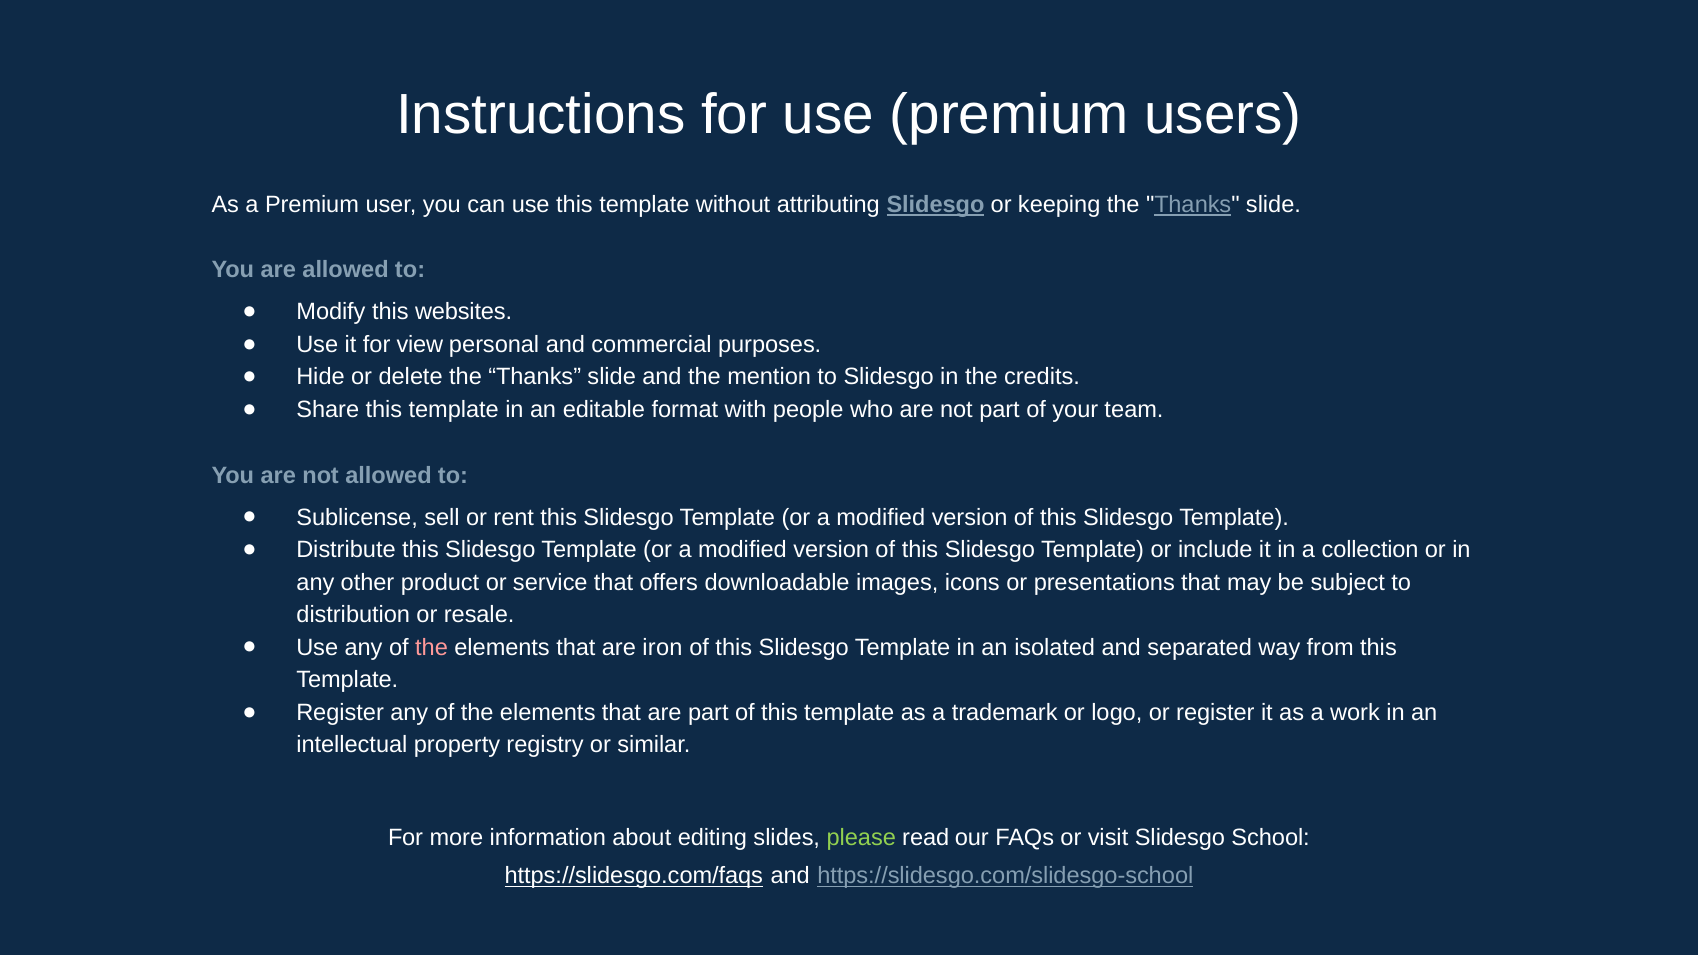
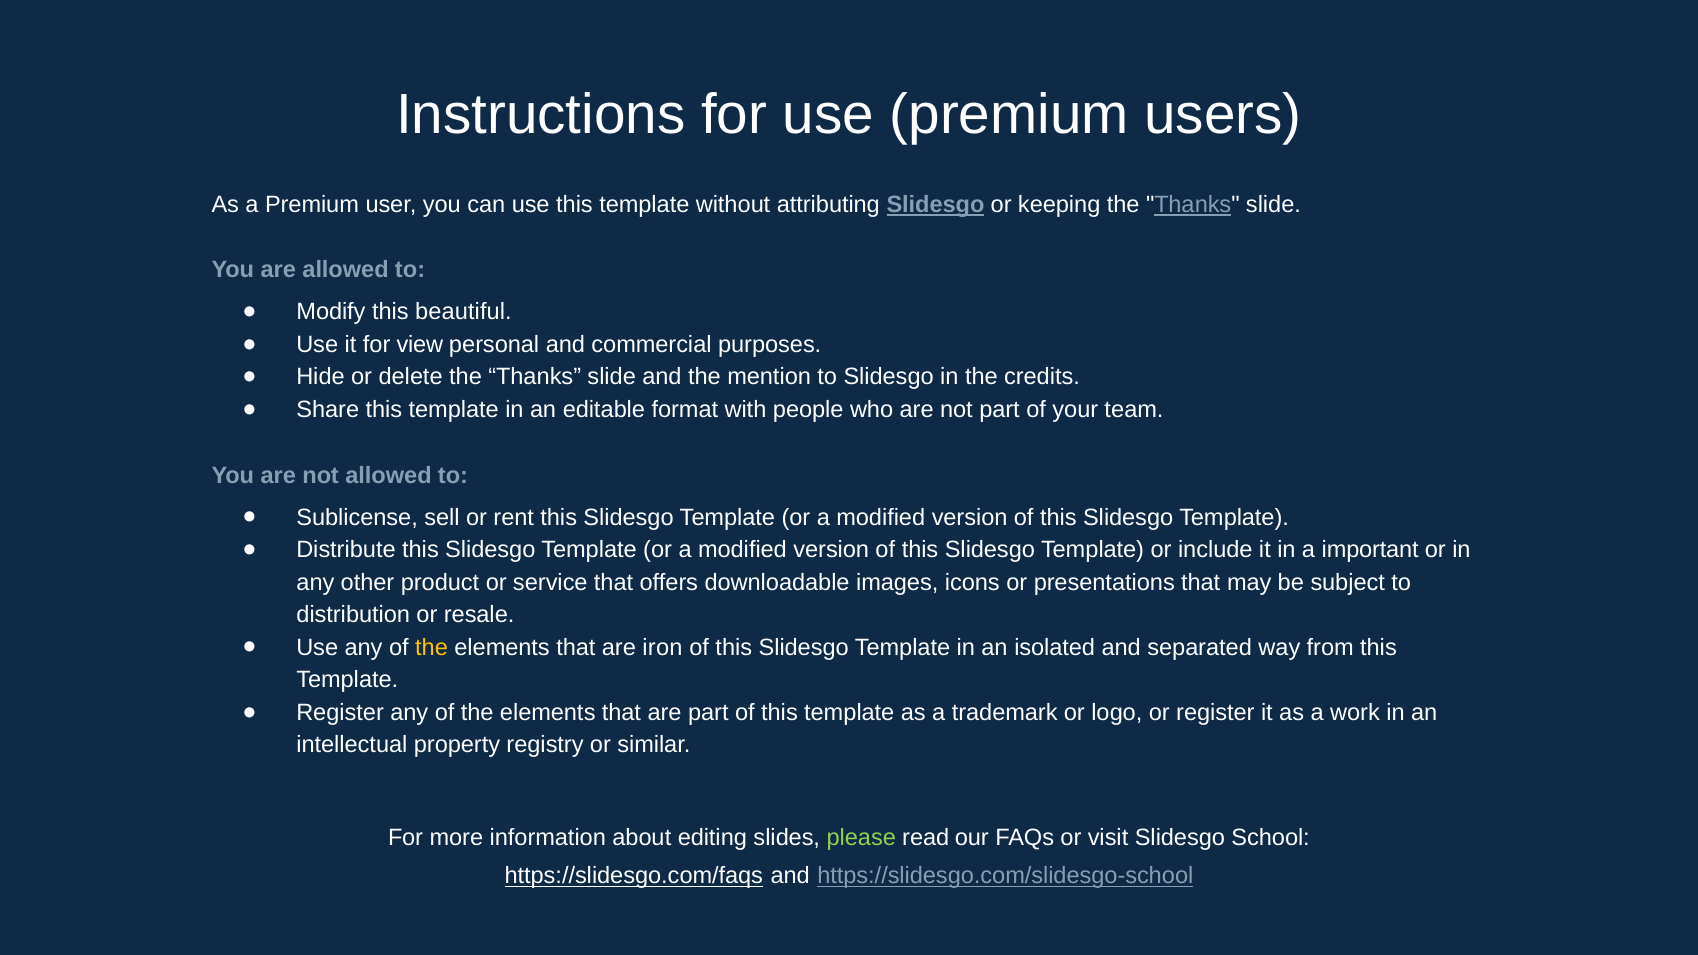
websites: websites -> beautiful
collection: collection -> important
the at (432, 648) colour: pink -> yellow
